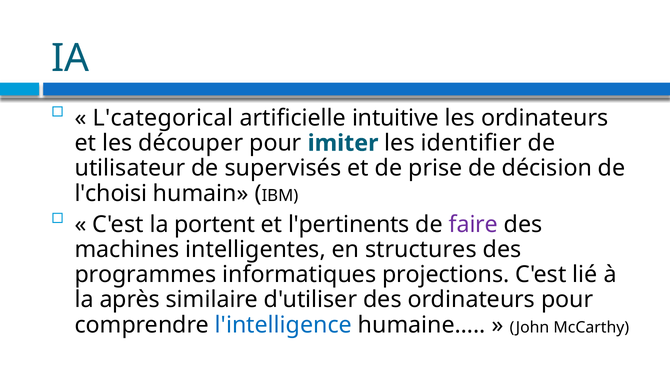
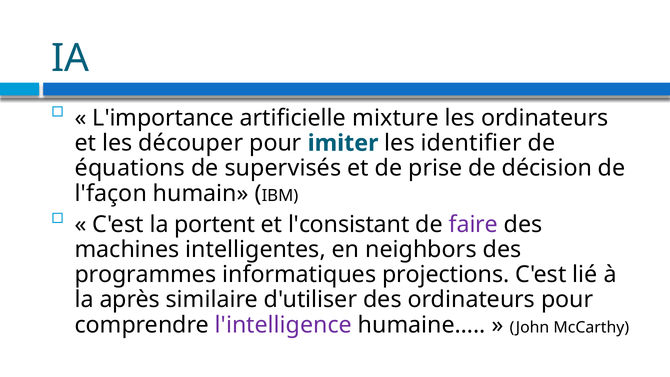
L'categorical: L'categorical -> L'importance
intuitive: intuitive -> mixture
utilisateur: utilisateur -> équations
l'choisi: l'choisi -> l'façon
l'pertinents: l'pertinents -> l'consistant
structures: structures -> neighbors
l'intelligence colour: blue -> purple
